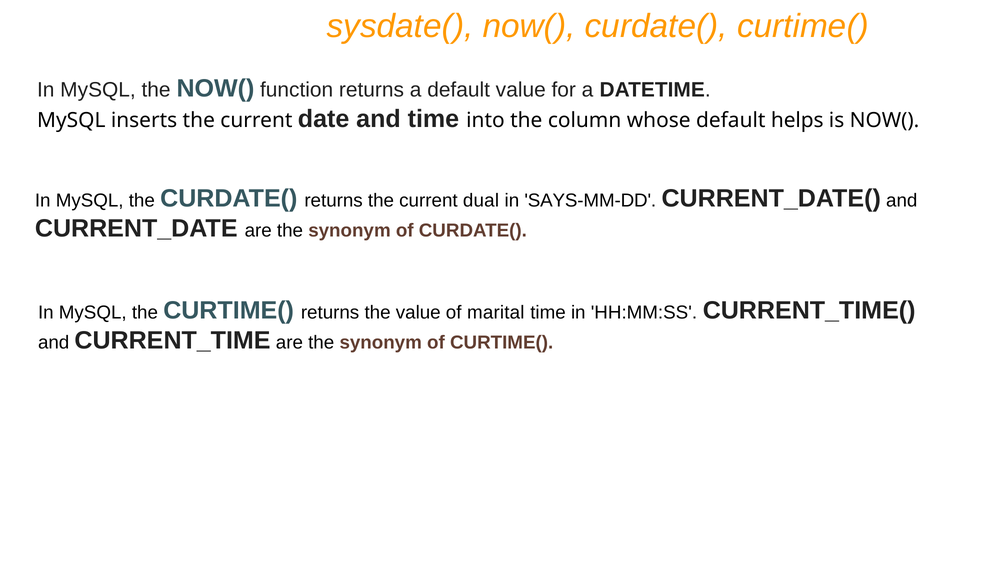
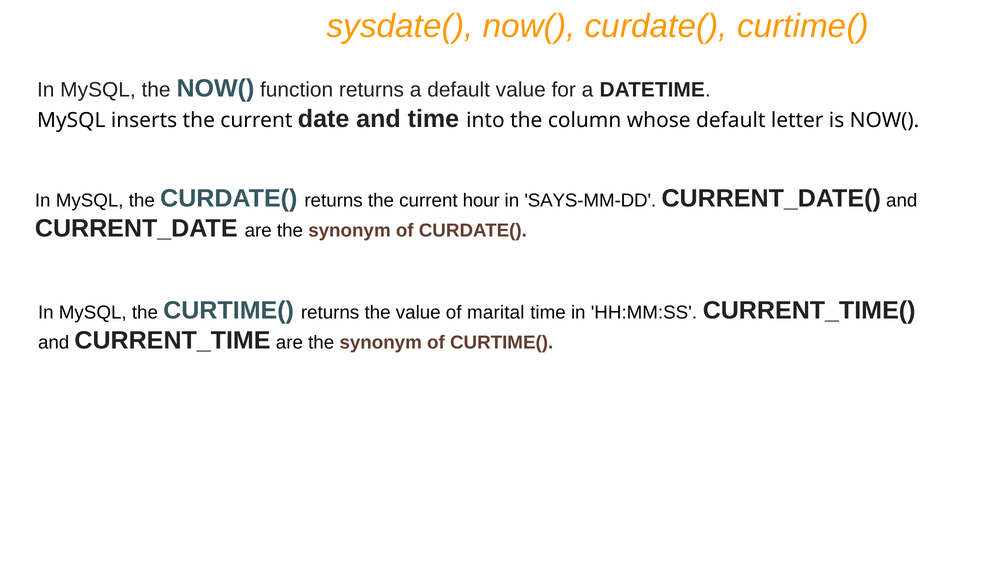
helps: helps -> letter
dual: dual -> hour
